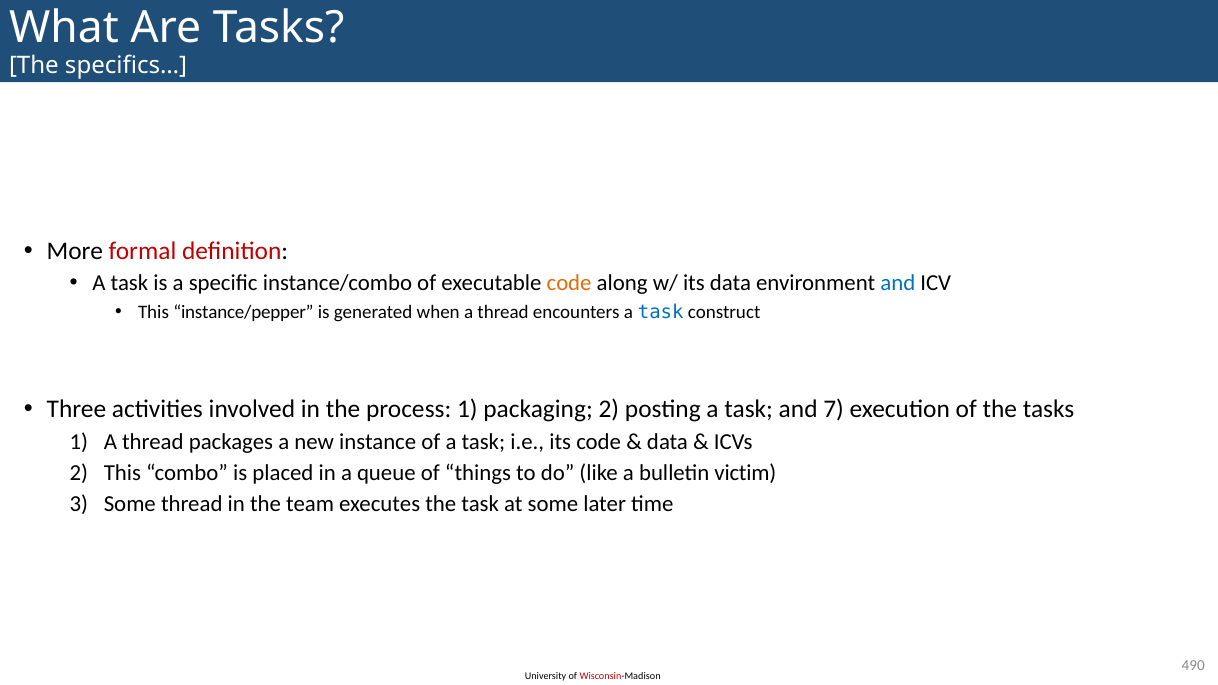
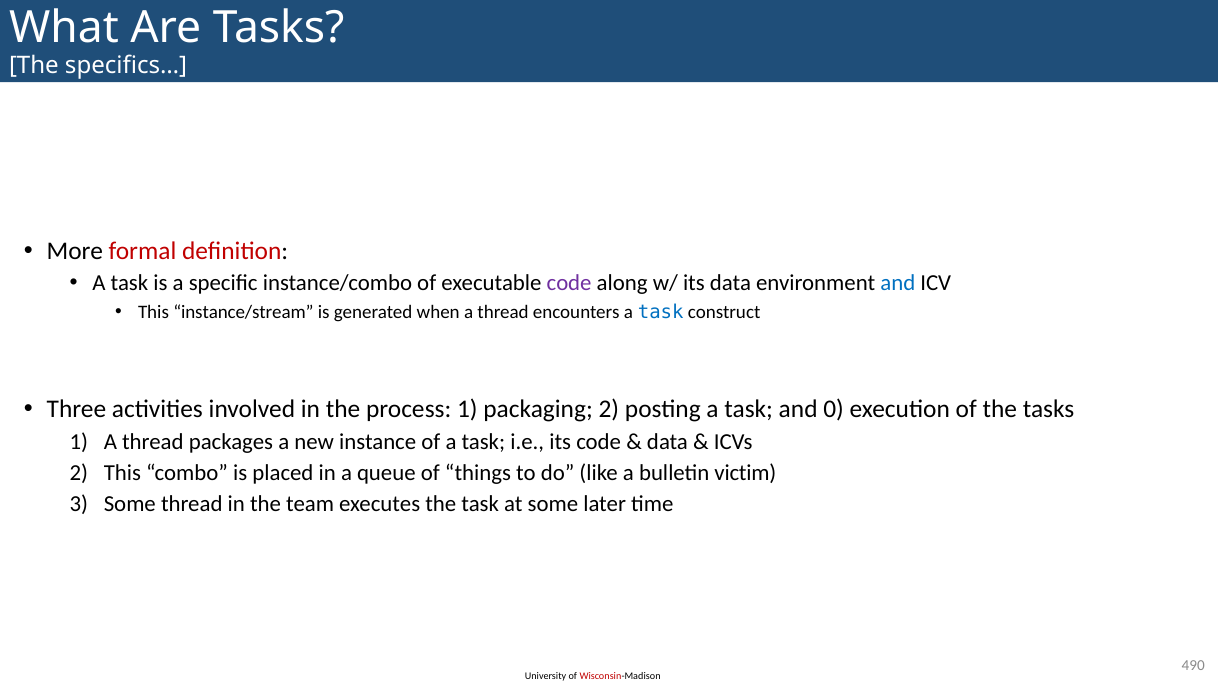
code at (569, 283) colour: orange -> purple
instance/pepper: instance/pepper -> instance/stream
7: 7 -> 0
